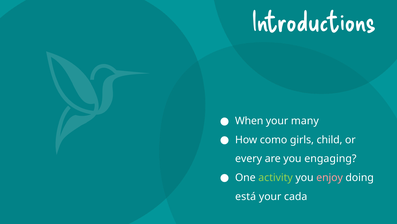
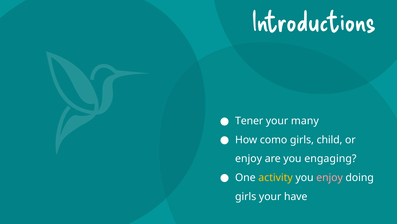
When: When -> Tener
every at (249, 158): every -> enjoy
activity colour: light green -> yellow
está at (246, 196): está -> girls
cada: cada -> have
